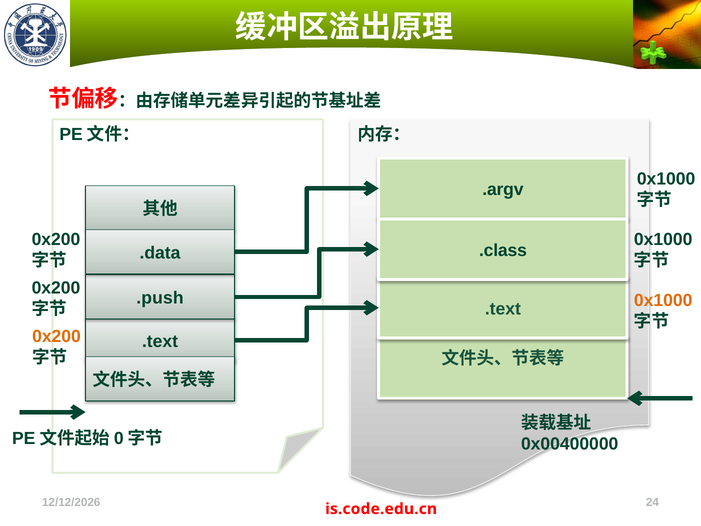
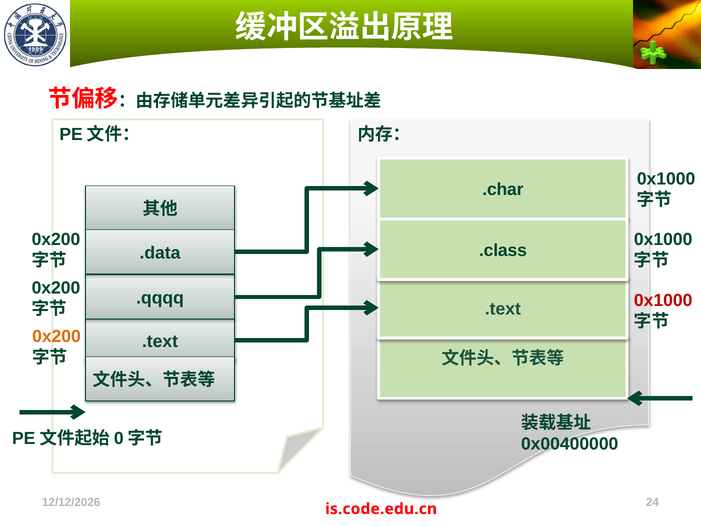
.argv: .argv -> .char
.push: .push -> .qqqq
0x1000 at (663, 300) colour: orange -> red
